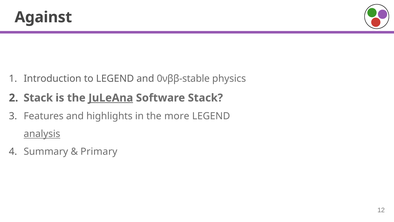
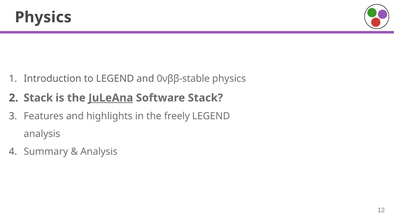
Against at (43, 17): Against -> Physics
more: more -> freely
analysis at (42, 134) underline: present -> none
Primary at (99, 151): Primary -> Analysis
